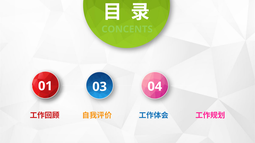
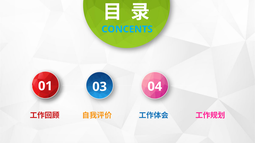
CONCENTS colour: light green -> light blue
